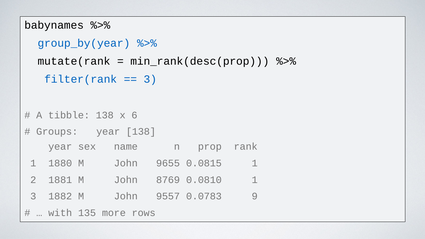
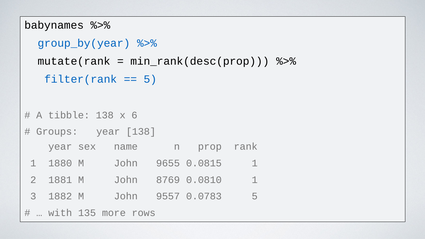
3 at (150, 79): 3 -> 5
0.0783 9: 9 -> 5
